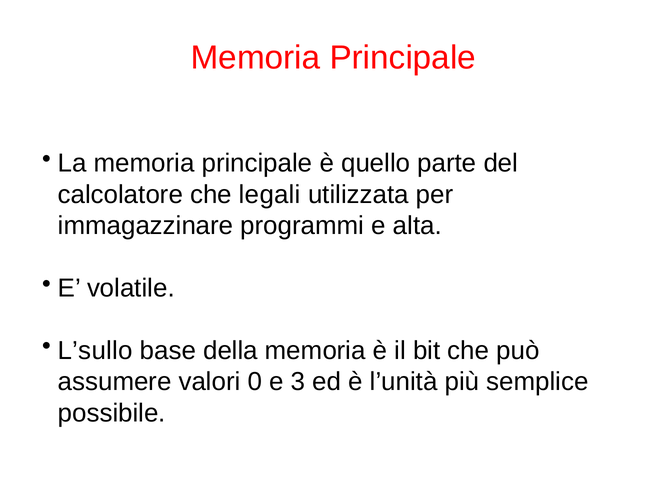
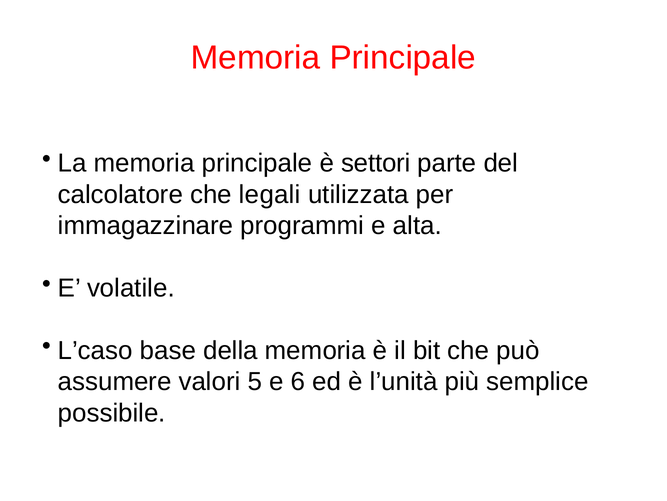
quello: quello -> settori
L’sullo: L’sullo -> L’caso
0: 0 -> 5
3: 3 -> 6
